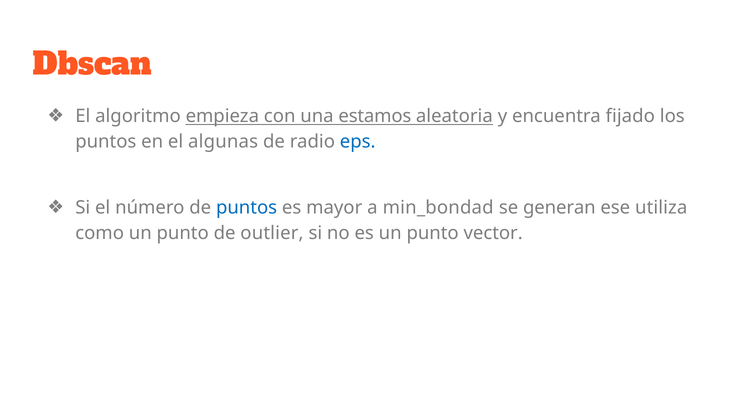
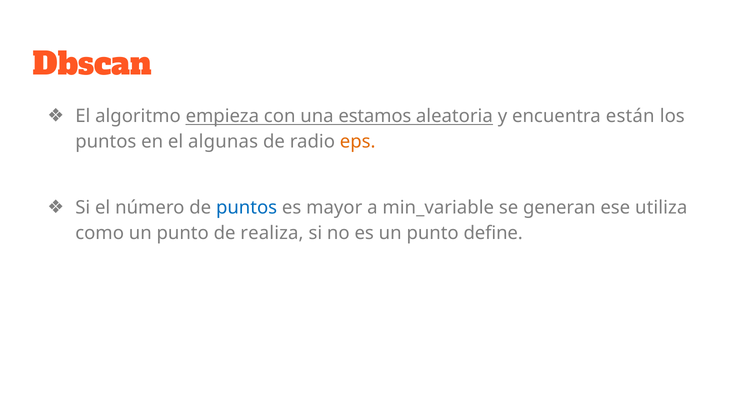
fijado: fijado -> están
eps colour: blue -> orange
min_bondad: min_bondad -> min_variable
outlier: outlier -> realiza
vector: vector -> define
